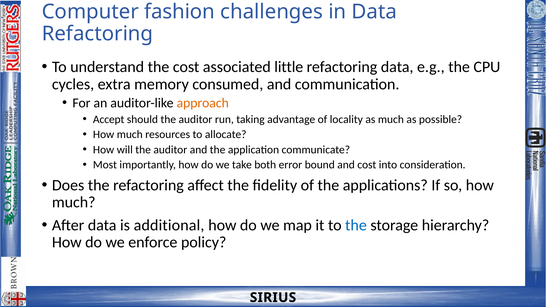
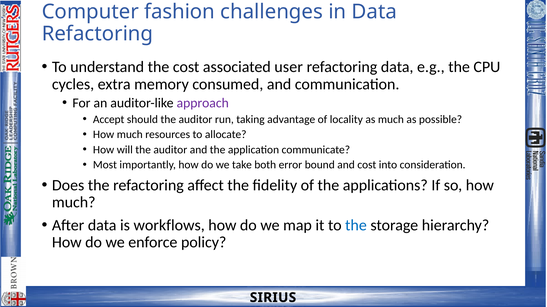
little: little -> user
approach colour: orange -> purple
additional: additional -> workflows
